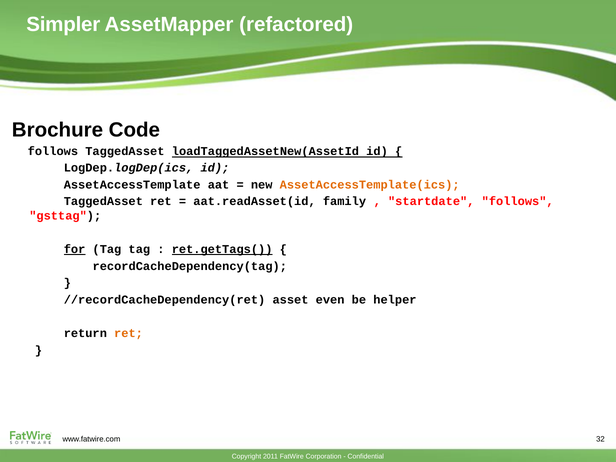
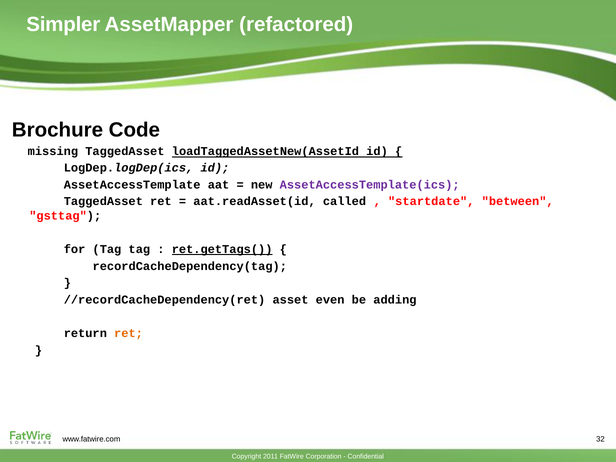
follows at (53, 151): follows -> missing
AssetAccessTemplate(ics colour: orange -> purple
family: family -> called
startdate follows: follows -> between
for underline: present -> none
helper: helper -> adding
